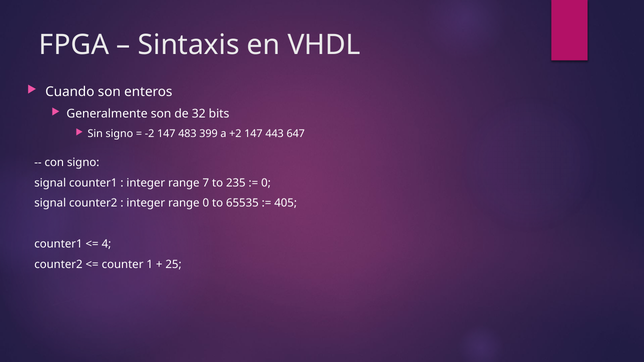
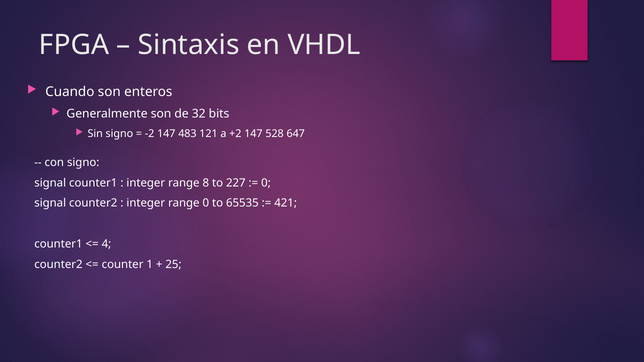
399: 399 -> 121
443: 443 -> 528
7: 7 -> 8
235: 235 -> 227
405: 405 -> 421
